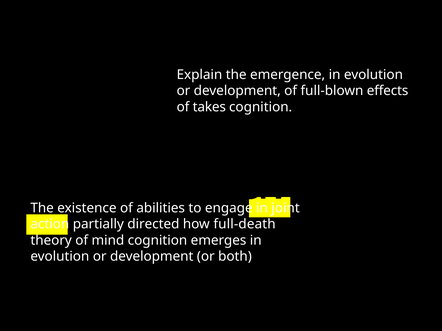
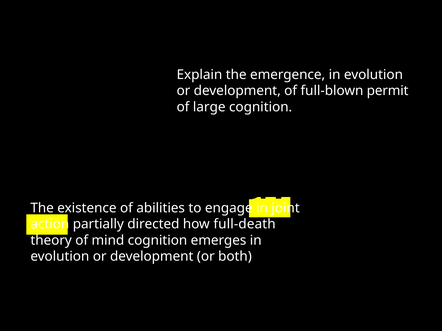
effects: effects -> permit
takes: takes -> large
